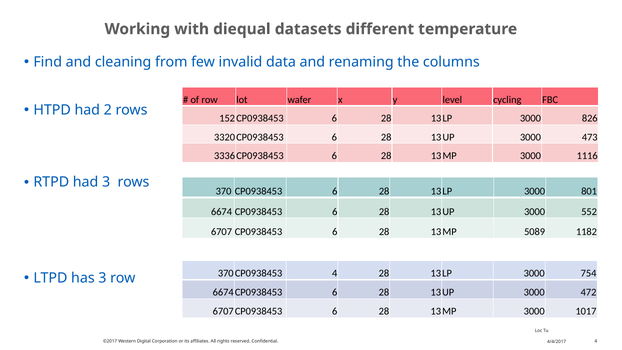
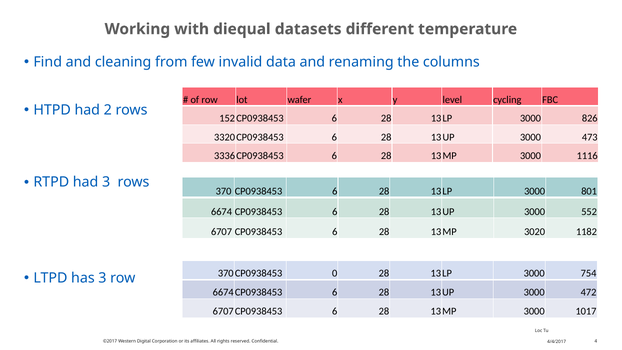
5089: 5089 -> 3020
4 at (335, 273): 4 -> 0
